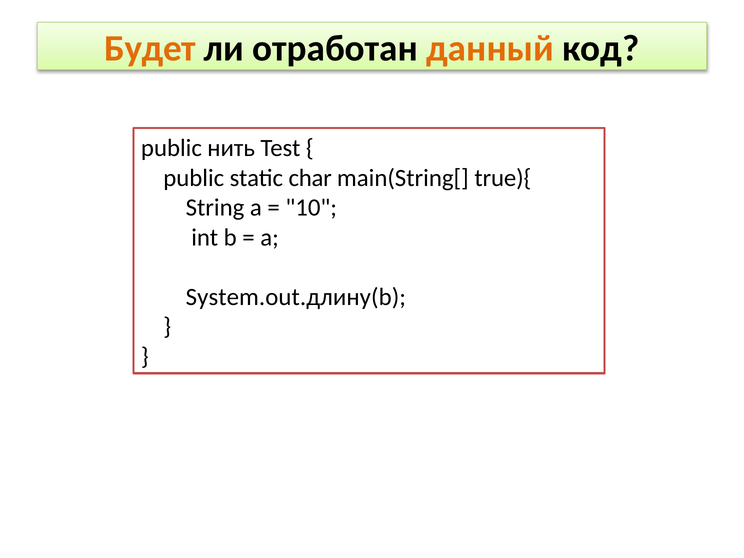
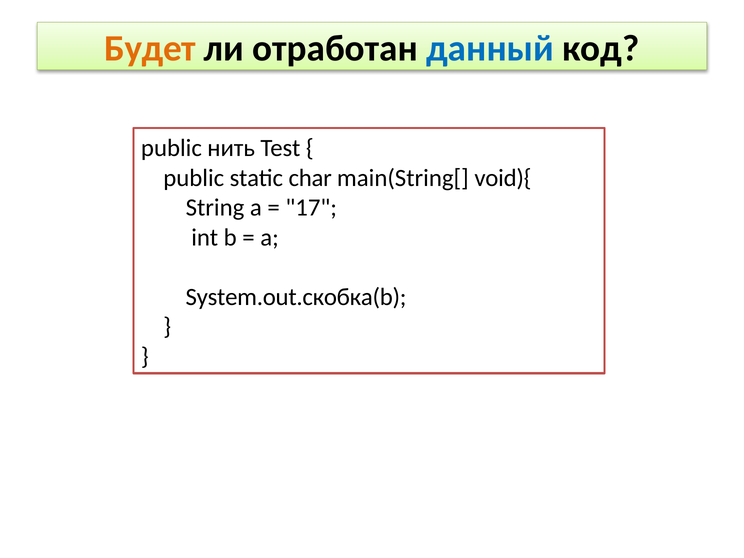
данный colour: orange -> blue
true){: true){ -> void){
10: 10 -> 17
System.out.длину(b: System.out.длину(b -> System.out.скобка(b
